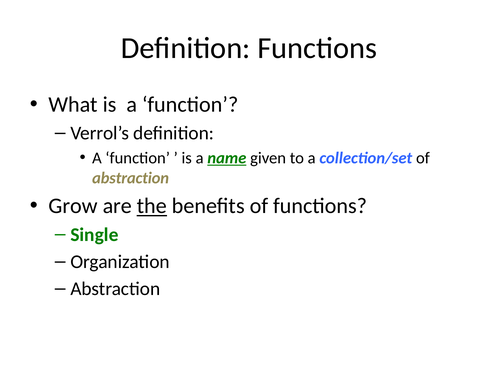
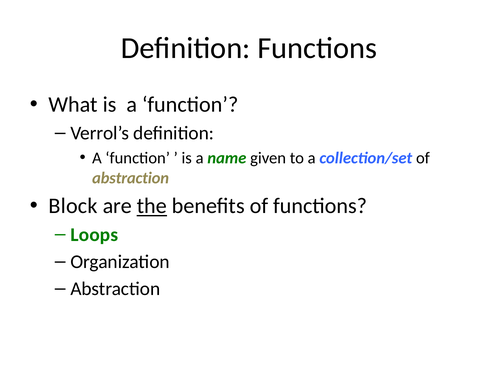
name underline: present -> none
Grow: Grow -> Block
Single: Single -> Loops
